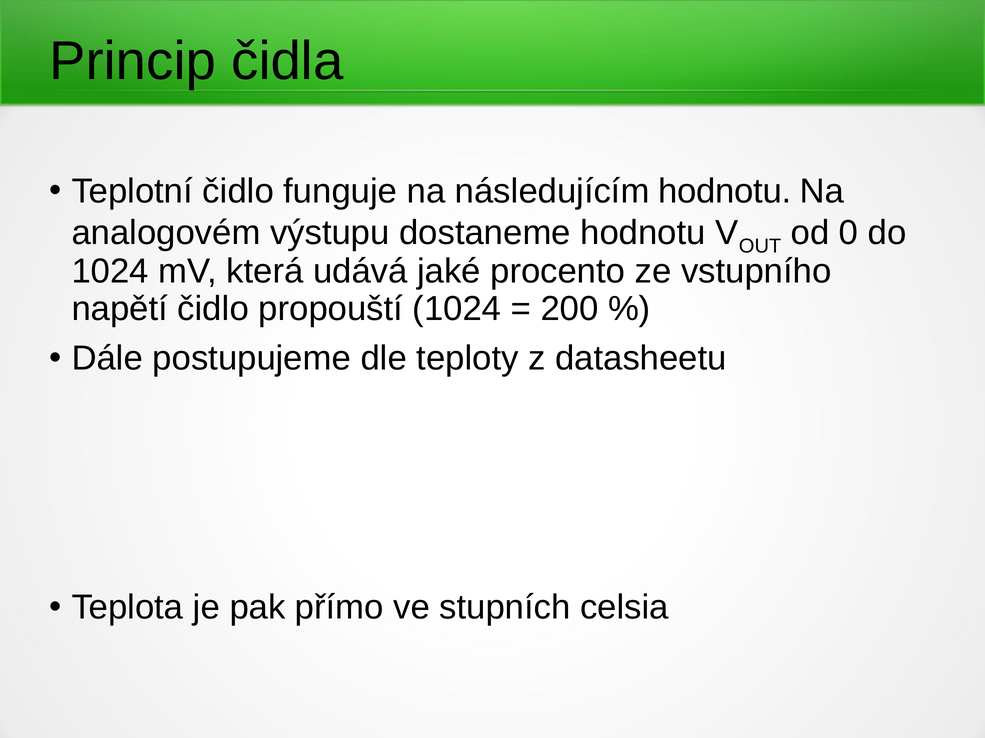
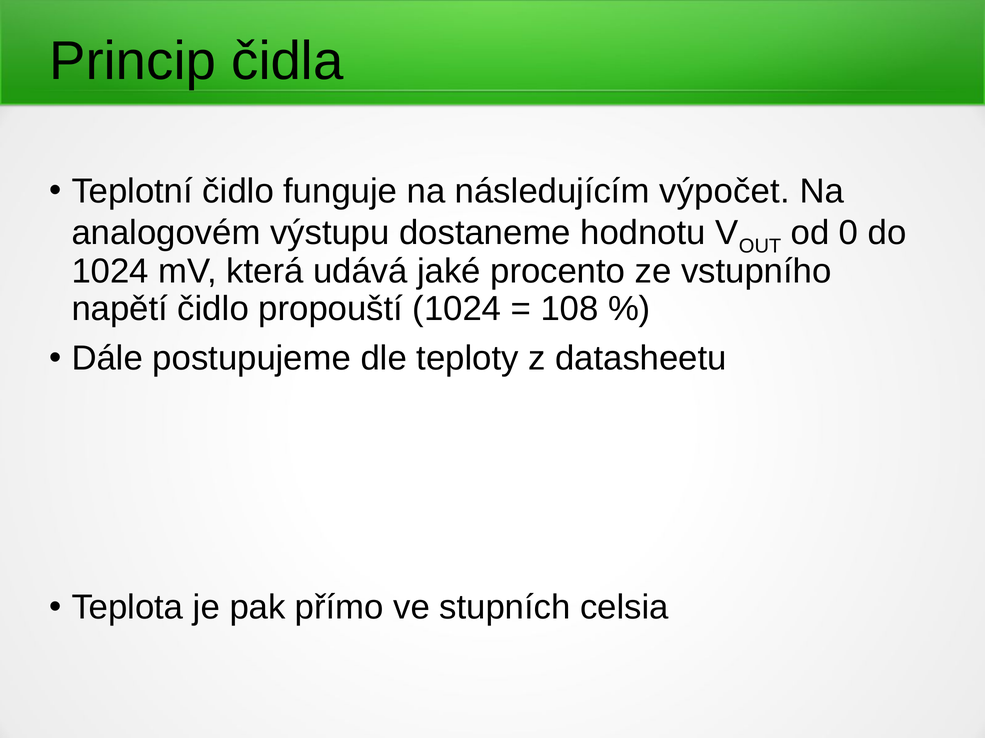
následujícím hodnotu: hodnotu -> výpočet
200: 200 -> 108
